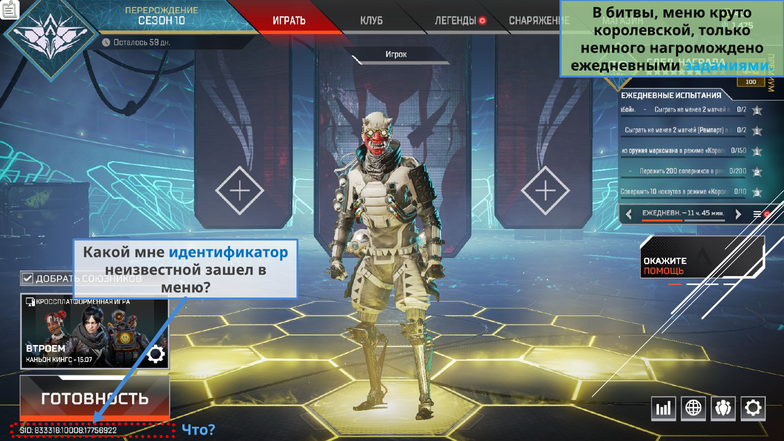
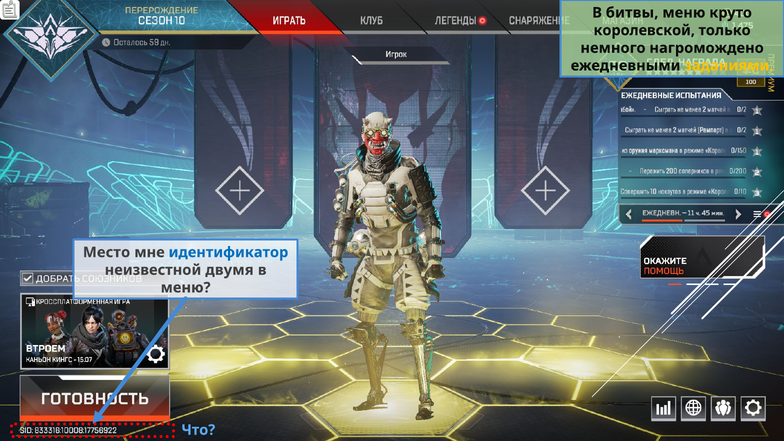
заданиями colour: light blue -> yellow
Какой: Какой -> Место
зашел: зашел -> двумя
